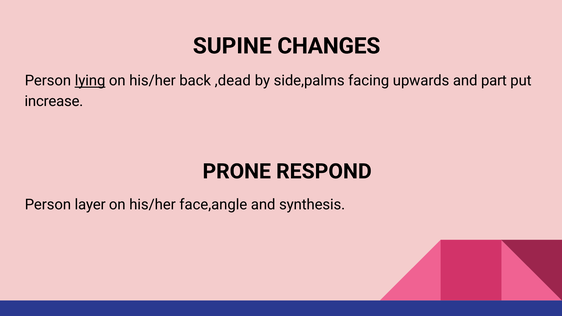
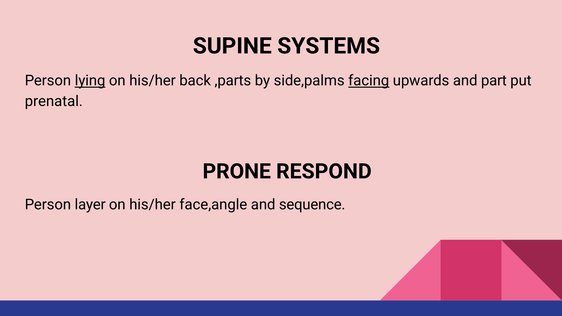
CHANGES: CHANGES -> SYSTEMS
,dead: ,dead -> ,parts
facing underline: none -> present
increase: increase -> prenatal
synthesis: synthesis -> sequence
